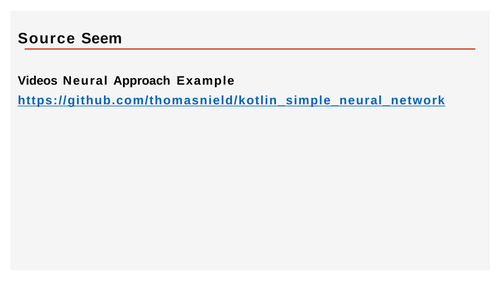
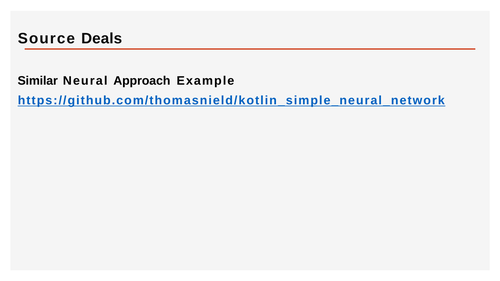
Seem: Seem -> Deals
Videos: Videos -> Similar
